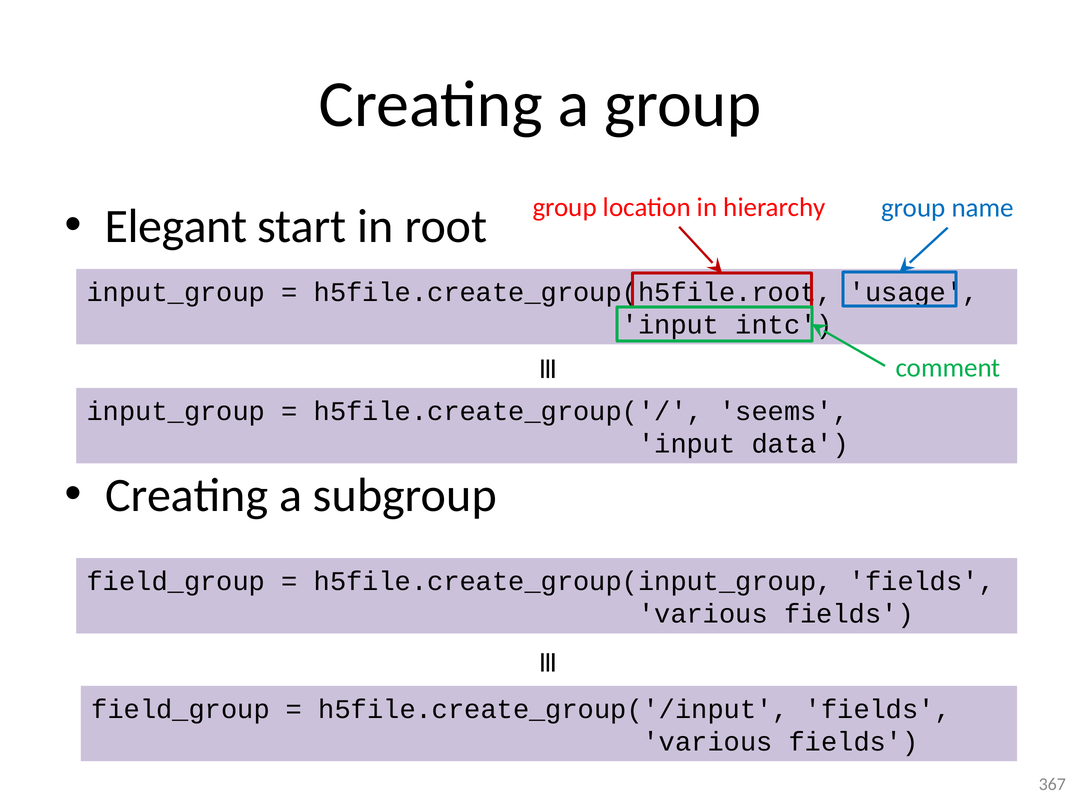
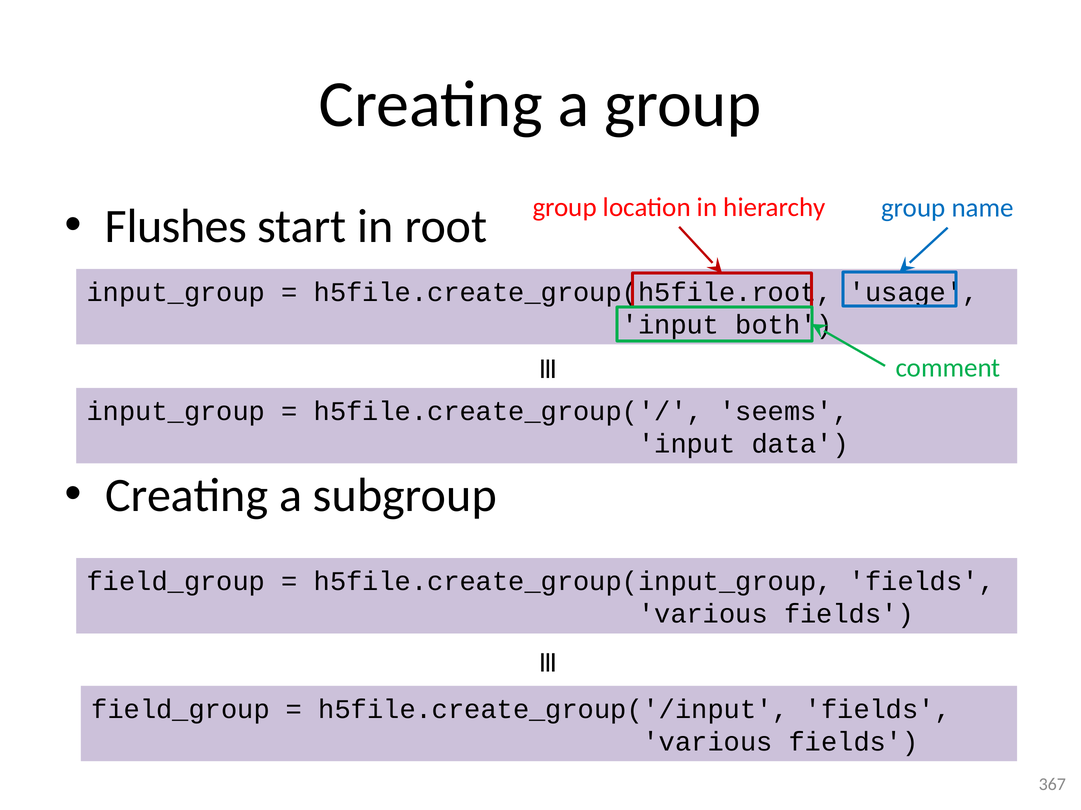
Elegant: Elegant -> Flushes
intc: intc -> both
